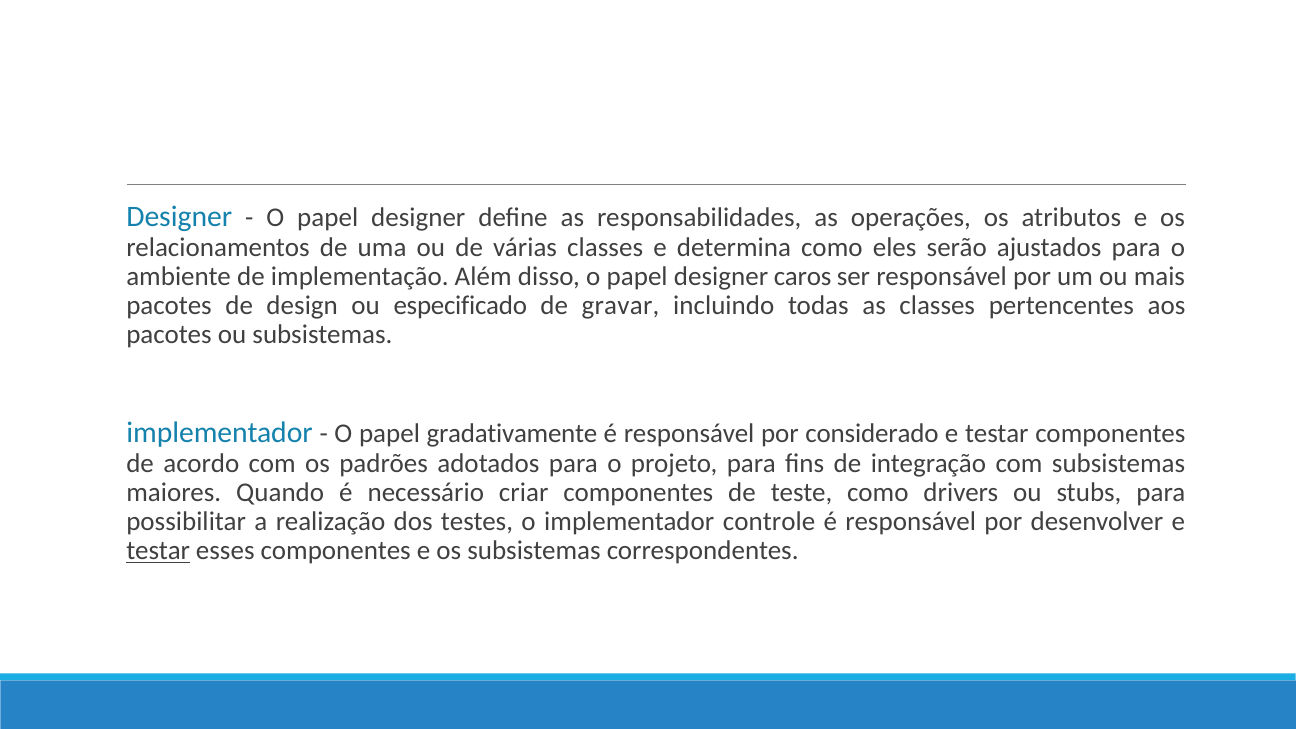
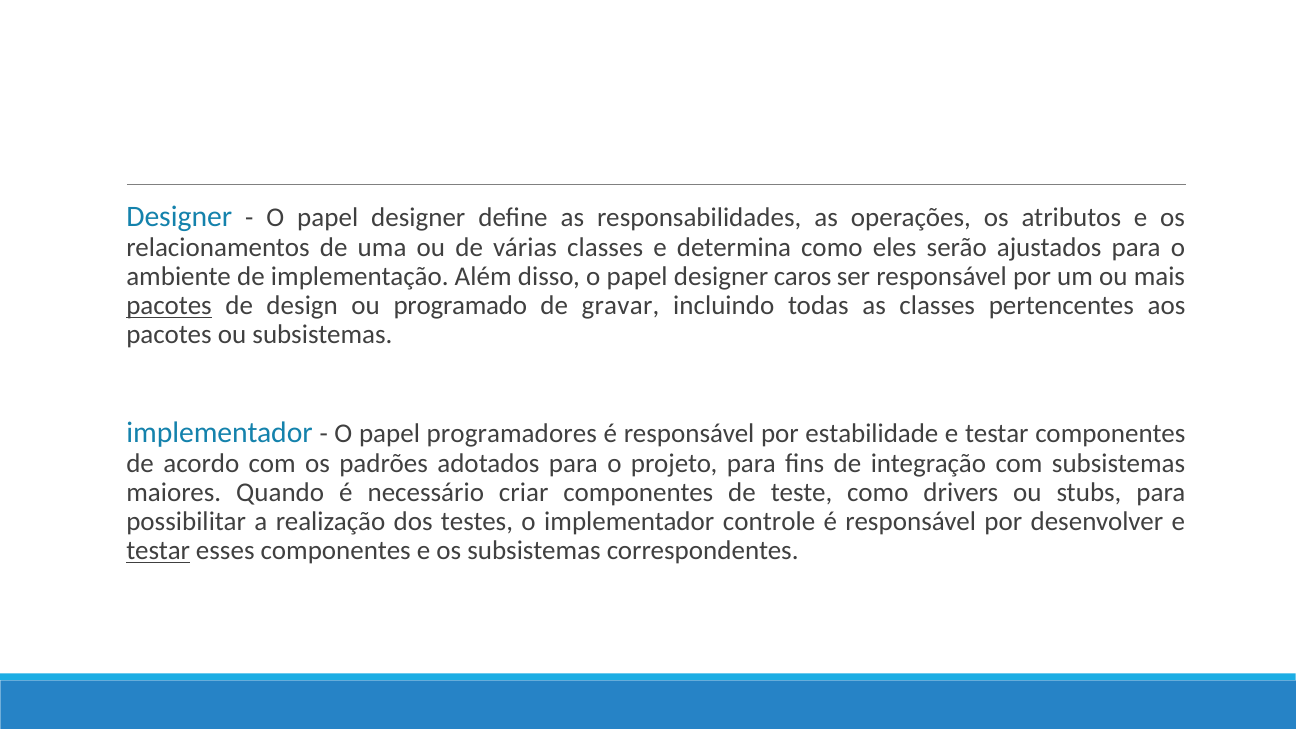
pacotes at (169, 306) underline: none -> present
especificado: especificado -> programado
gradativamente: gradativamente -> programadores
considerado: considerado -> estabilidade
